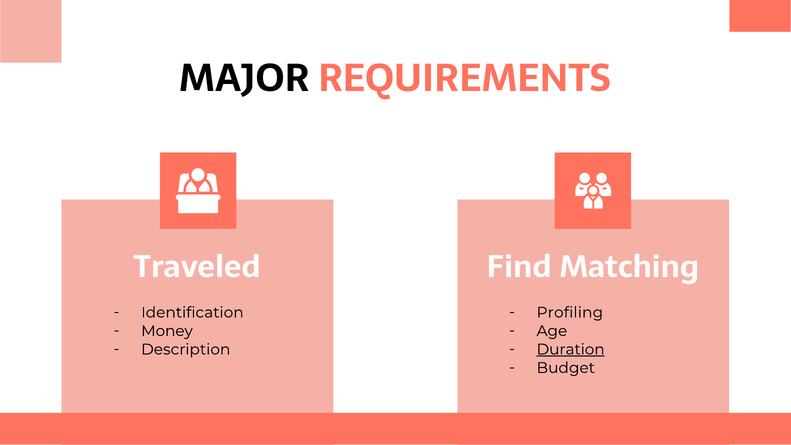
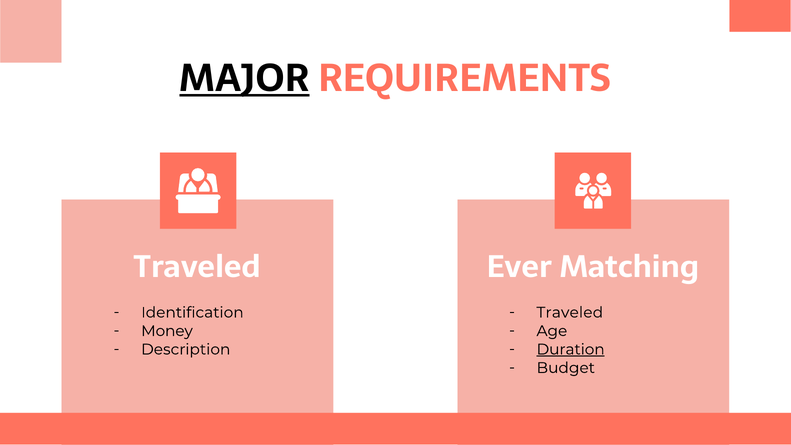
MAJOR underline: none -> present
Find: Find -> Ever
Profiling at (570, 312): Profiling -> Traveled
